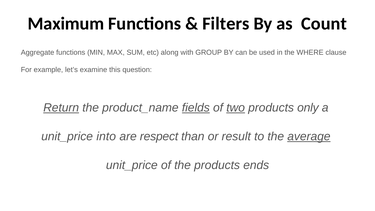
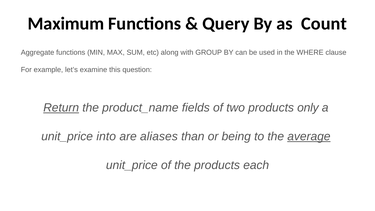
Filters: Filters -> Query
fields underline: present -> none
two underline: present -> none
respect: respect -> aliases
result: result -> being
ends: ends -> each
